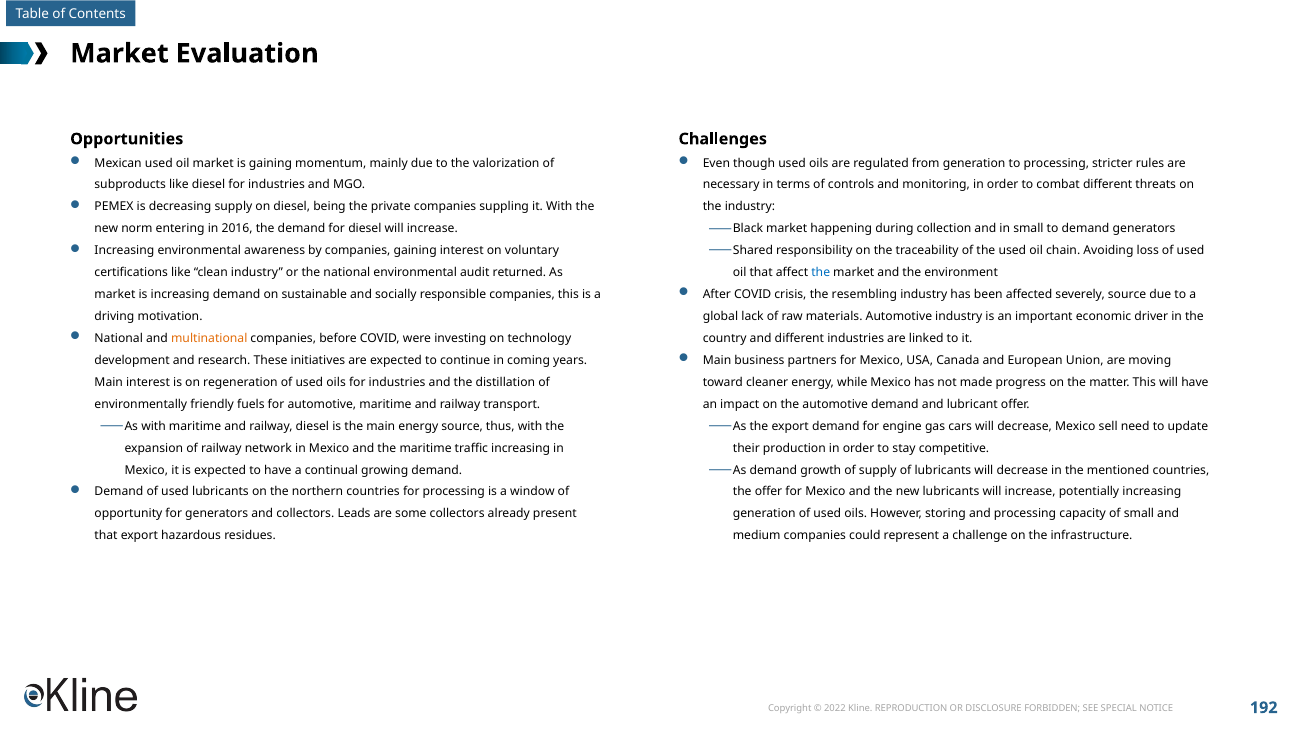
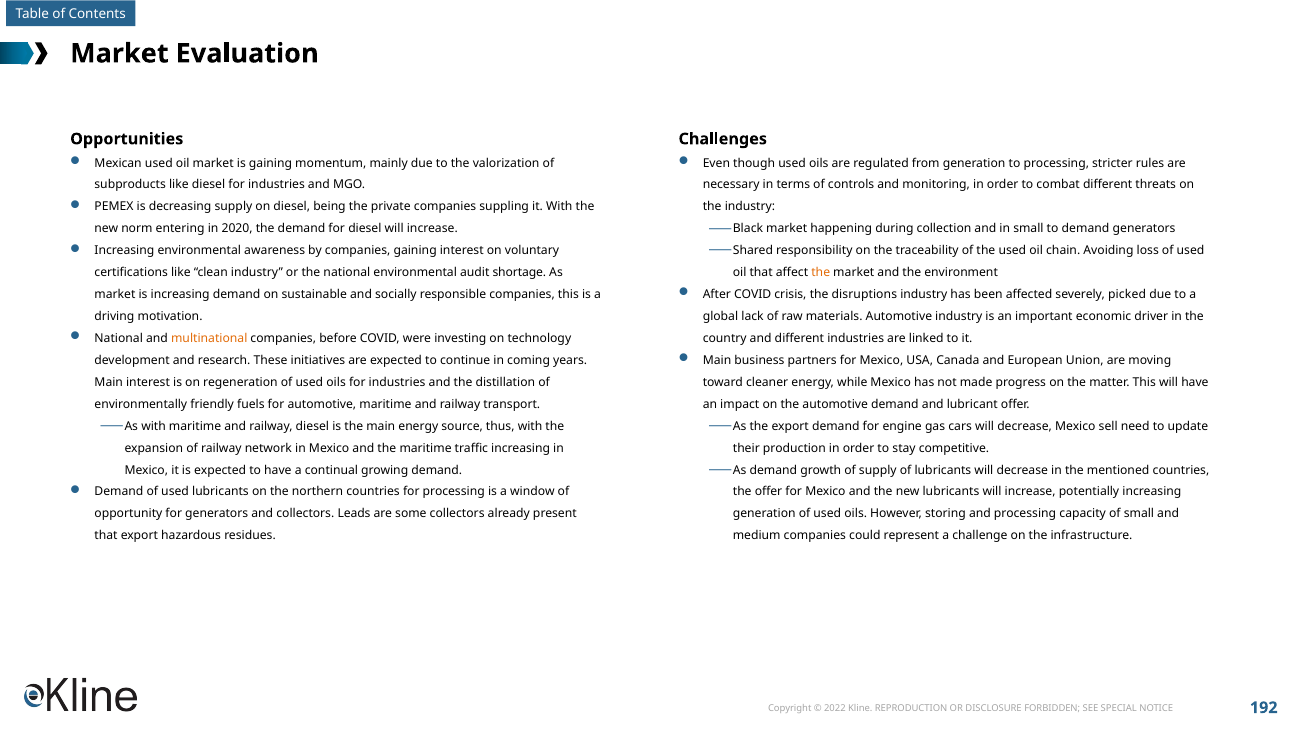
2016: 2016 -> 2020
returned: returned -> shortage
the at (821, 273) colour: blue -> orange
resembling: resembling -> disruptions
severely source: source -> picked
